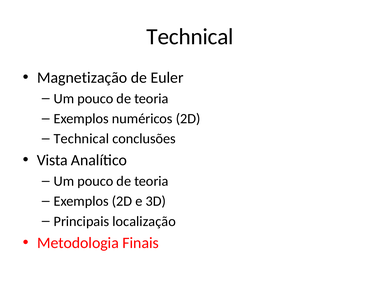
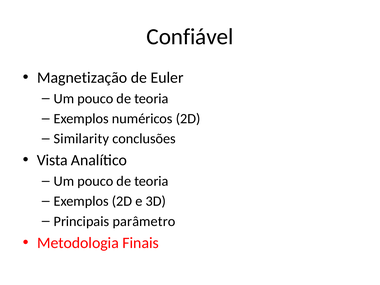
Technical at (190, 37): Technical -> Confiável
Technical at (81, 139): Technical -> Similarity
localização: localização -> parâmetro
